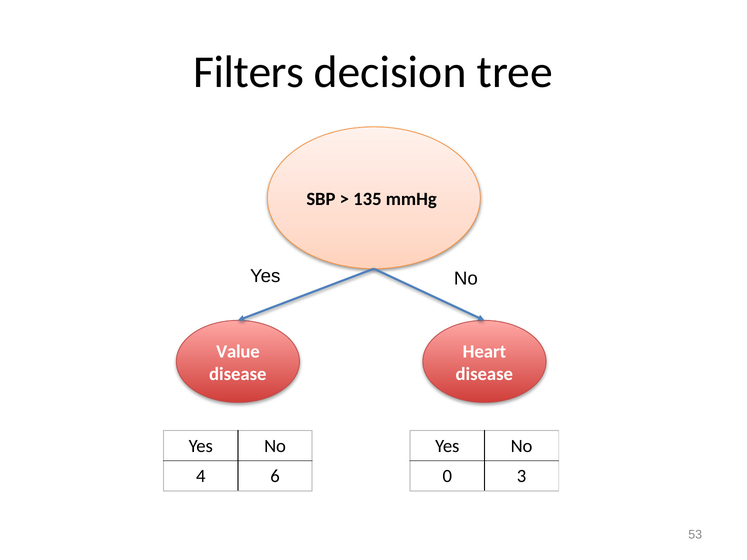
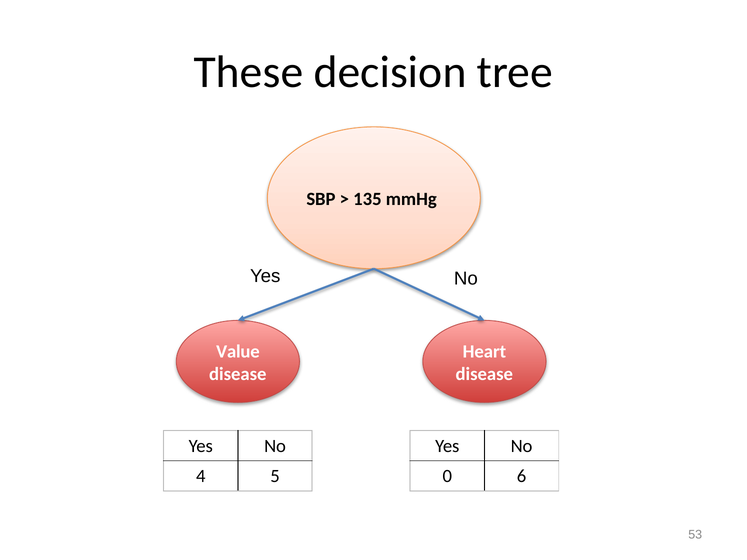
Filters: Filters -> These
6: 6 -> 5
3: 3 -> 6
